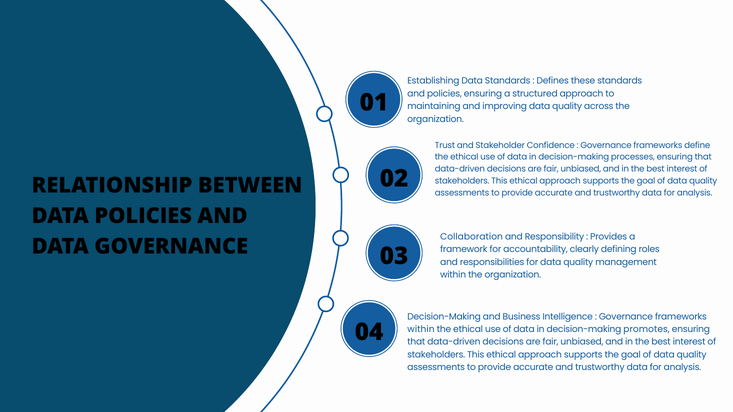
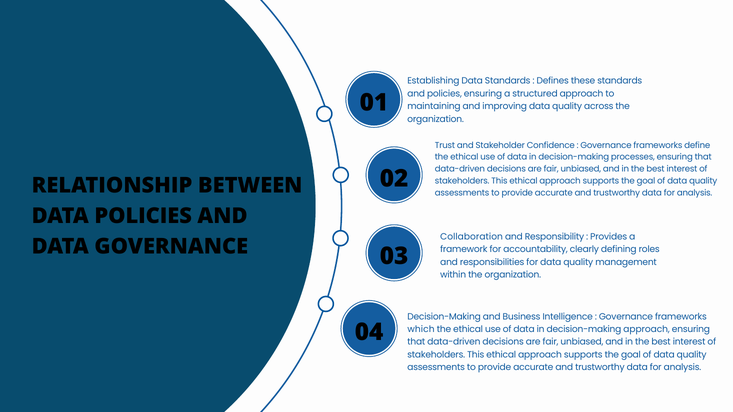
within at (421, 329): within -> which
decision-making promotes: promotes -> approach
